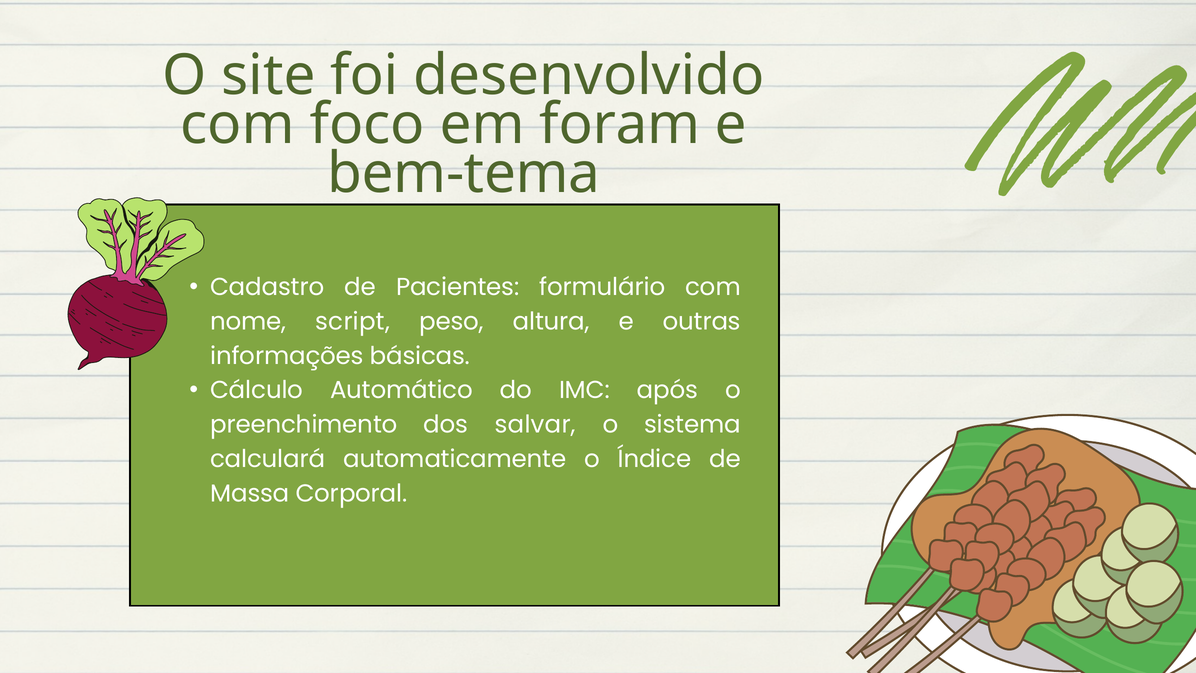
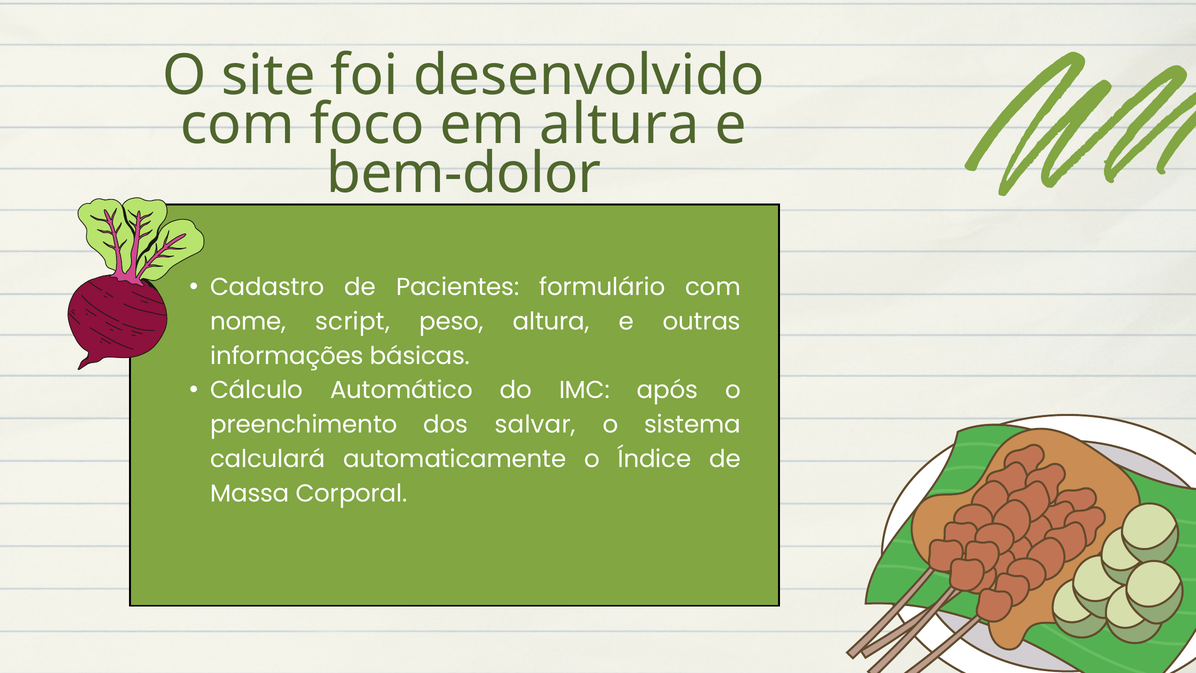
em foram: foram -> altura
bem-tema: bem-tema -> bem-dolor
